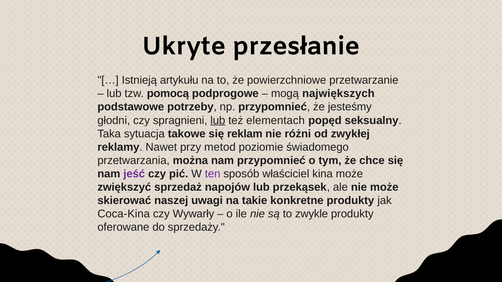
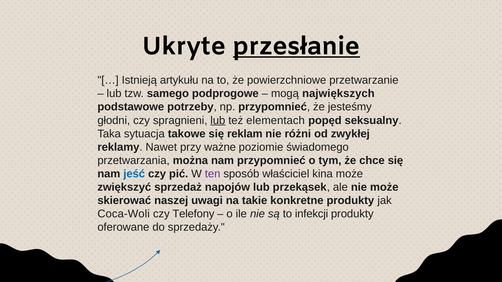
przesłanie underline: none -> present
pomocą: pomocą -> samego
metod: metod -> ważne
jeść colour: purple -> blue
Coca-Kina: Coca-Kina -> Coca-Woli
Wywarły: Wywarły -> Telefony
zwykle: zwykle -> infekcji
